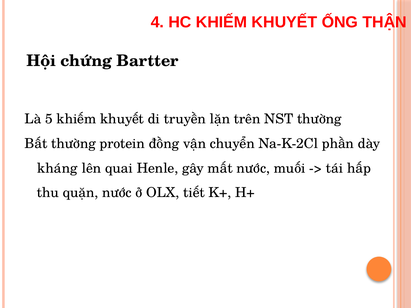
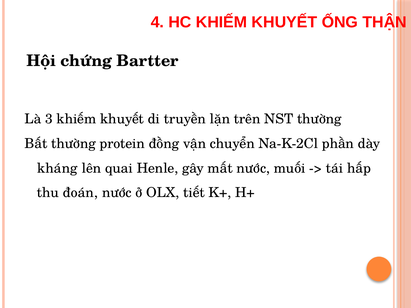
5: 5 -> 3
quặn: quặn -> đoán
